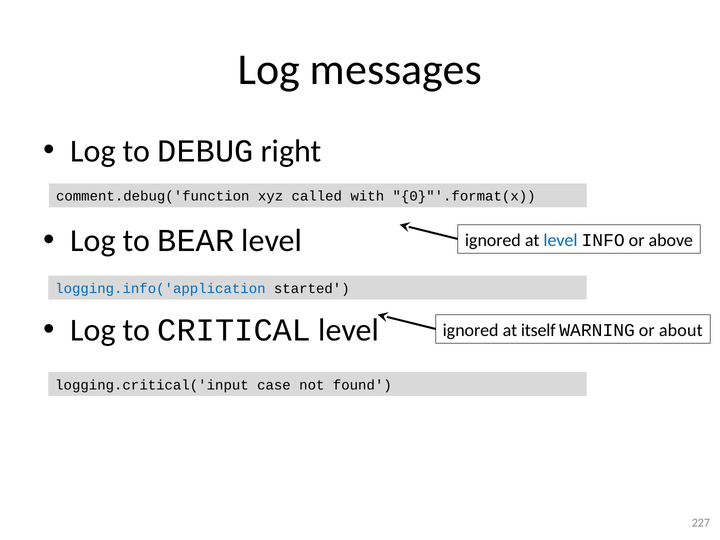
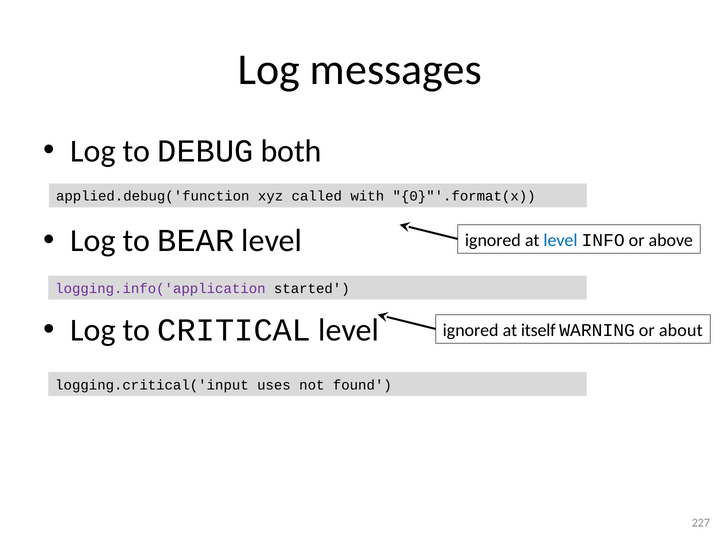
right: right -> both
comment.debug('function: comment.debug('function -> applied.debug('function
logging.info('application colour: blue -> purple
case: case -> uses
